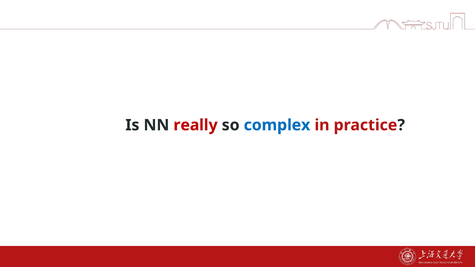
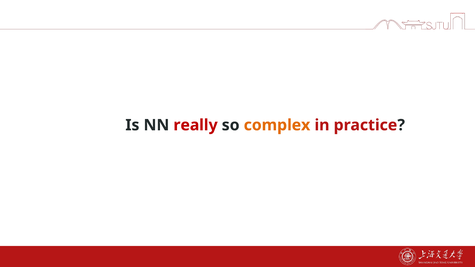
complex colour: blue -> orange
